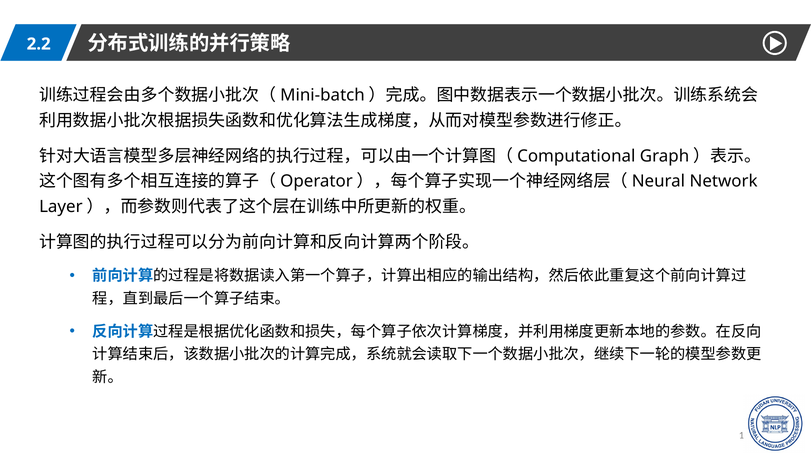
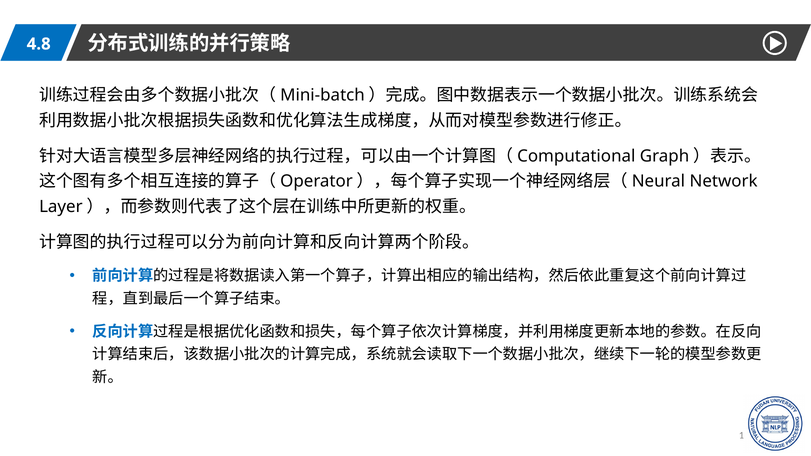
2.2: 2.2 -> 4.8
